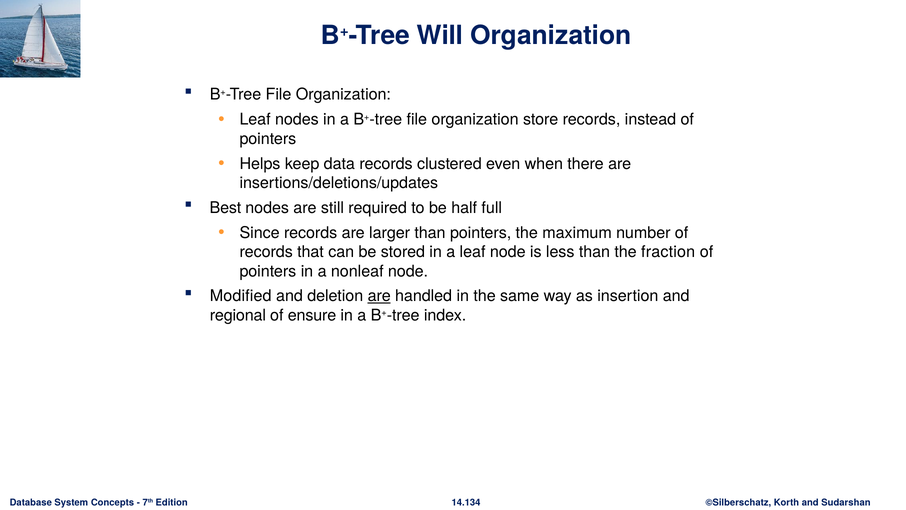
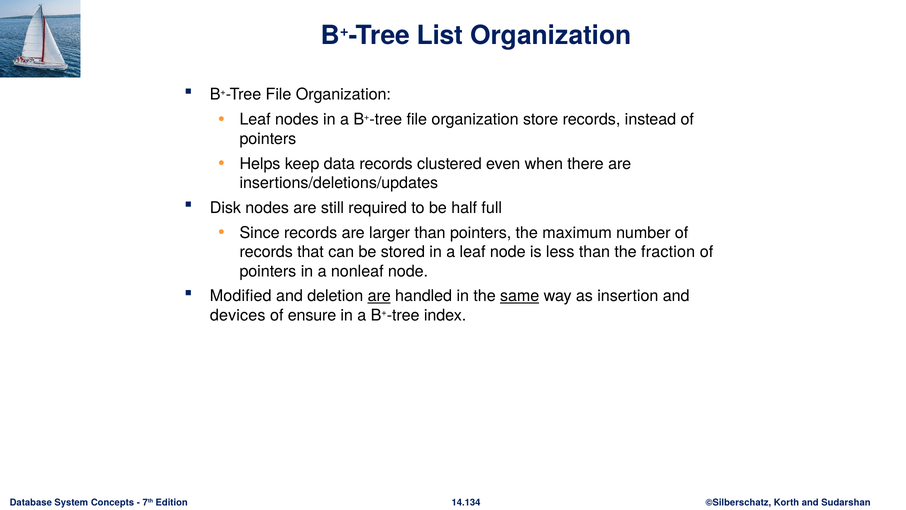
Will: Will -> List
Best: Best -> Disk
same underline: none -> present
regional: regional -> devices
